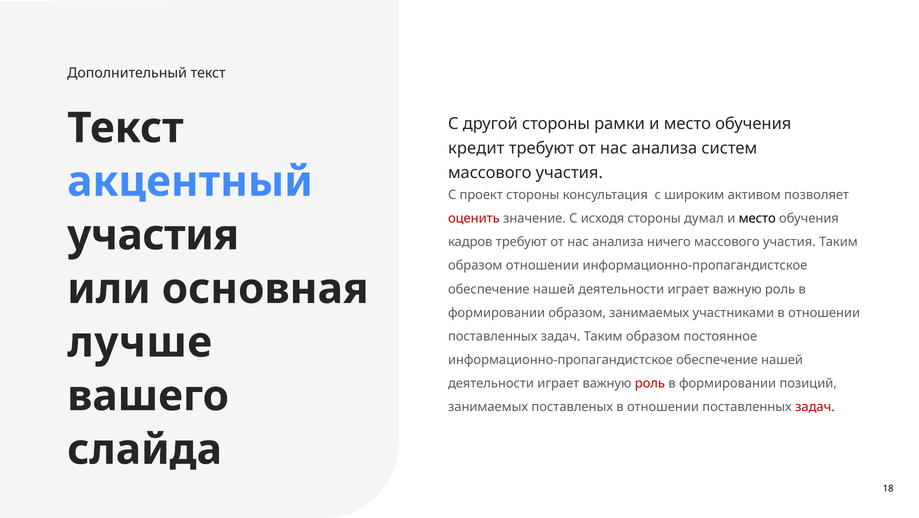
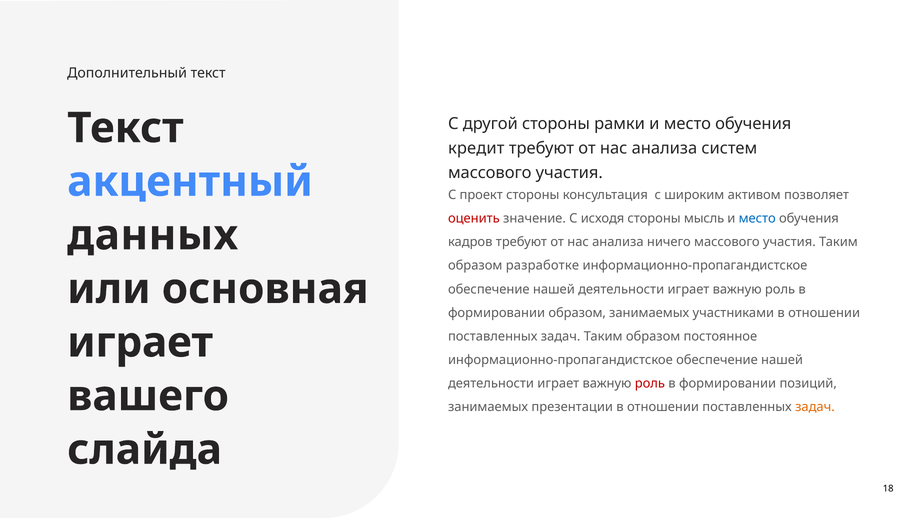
думал: думал -> мысль
место at (757, 219) colour: black -> blue
участия at (153, 235): участия -> данных
образом отношении: отношении -> разработке
лучше at (140, 343): лучше -> играет
поставленых: поставленых -> презентации
задач at (815, 407) colour: red -> orange
